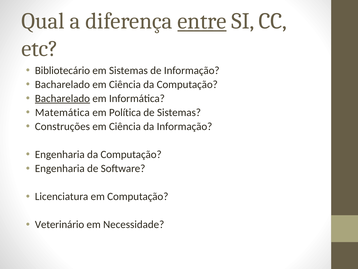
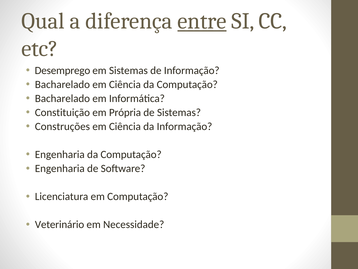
Bibliotecário: Bibliotecário -> Desemprego
Bacharelado at (62, 98) underline: present -> none
Matemática: Matemática -> Constituição
Política: Política -> Própria
